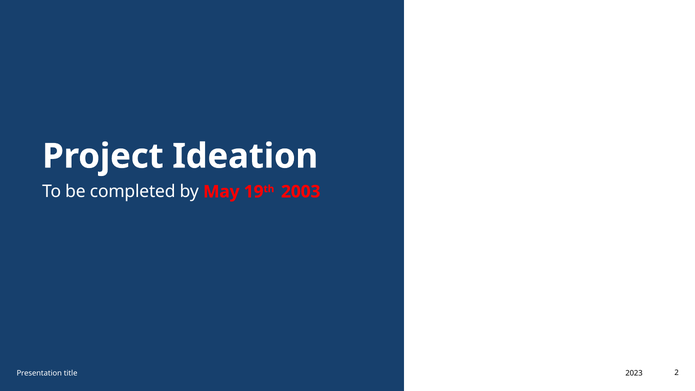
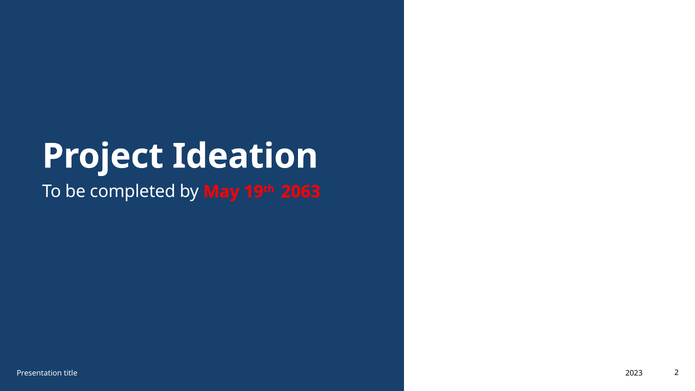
2003: 2003 -> 2063
